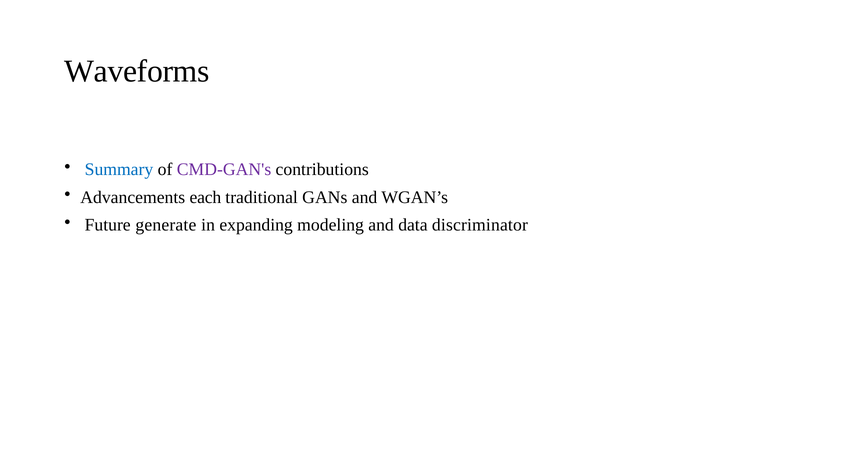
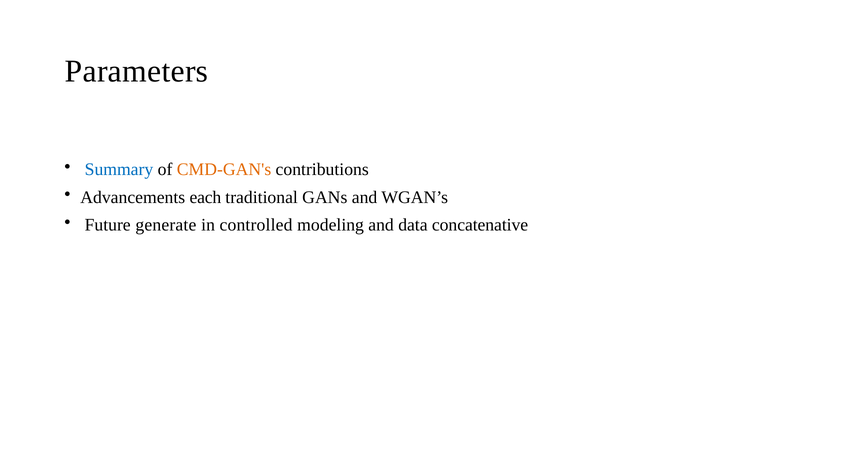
Waveforms: Waveforms -> Parameters
CMD-GAN's colour: purple -> orange
expanding: expanding -> controlled
discriminator: discriminator -> concatenative
